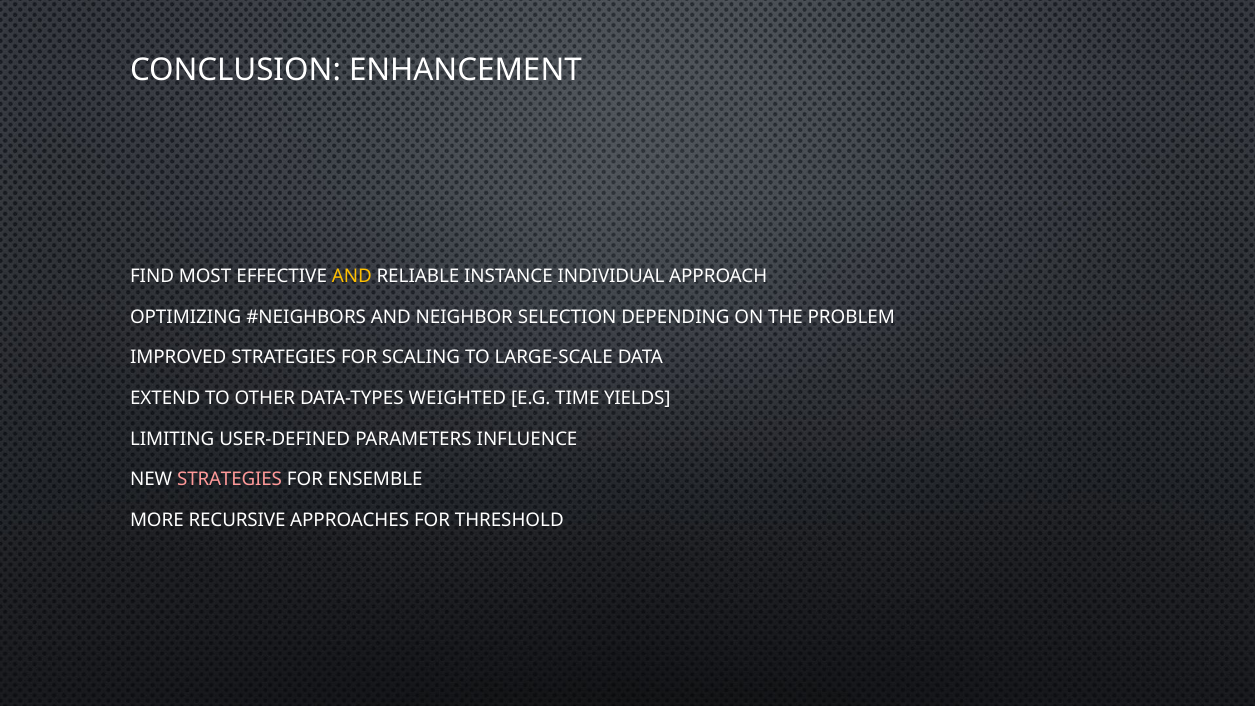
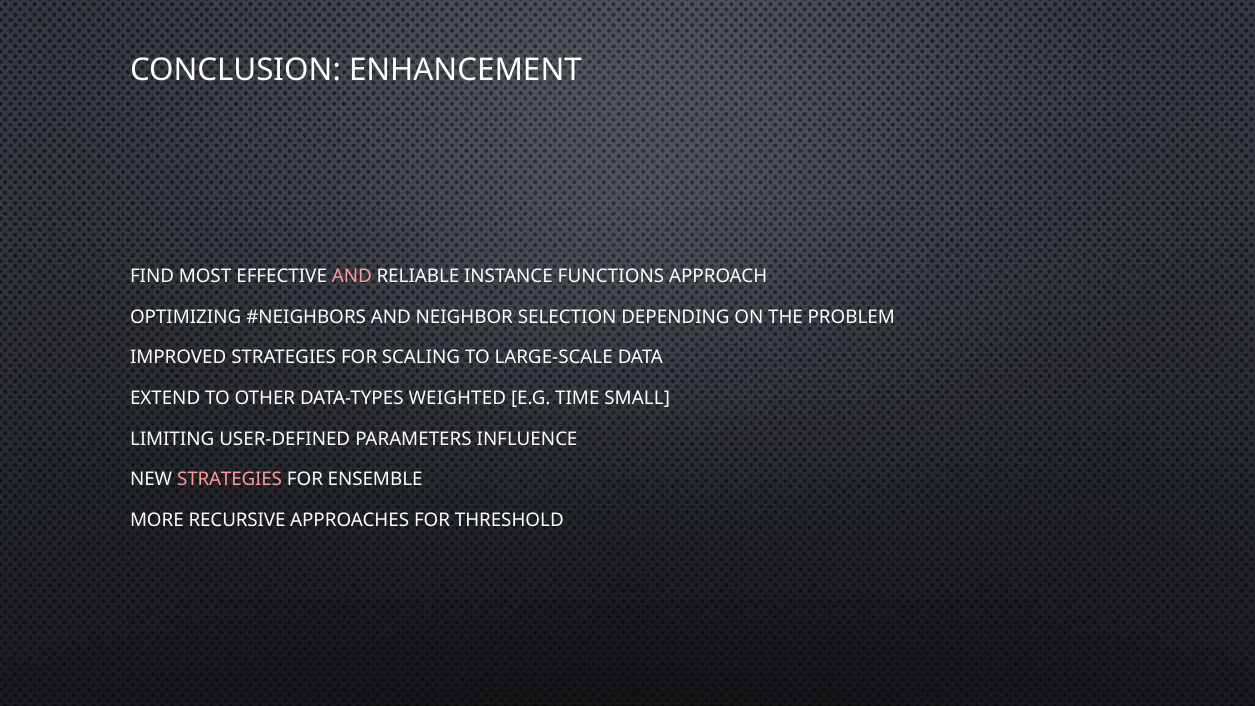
AND at (352, 276) colour: yellow -> pink
INDIVIDUAL: INDIVIDUAL -> FUNCTIONS
YIELDS: YIELDS -> SMALL
